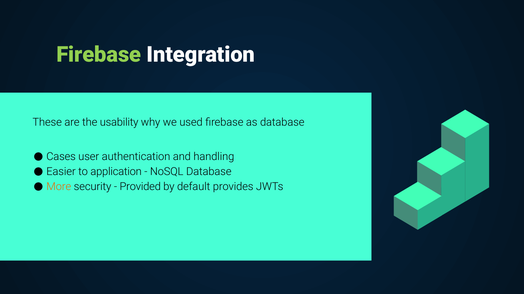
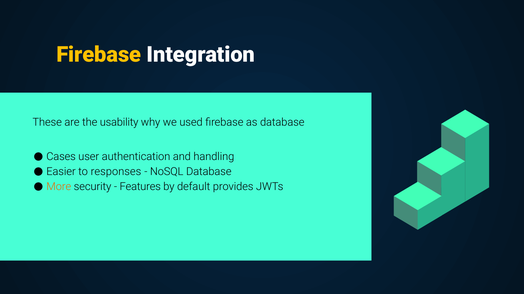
Firebase at (99, 55) colour: light green -> yellow
application: application -> responses
Provided: Provided -> Features
